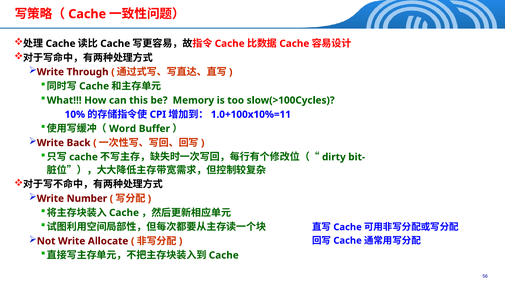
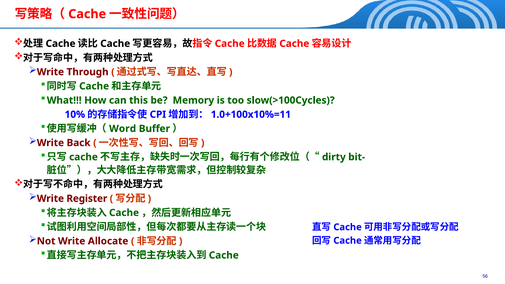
Number: Number -> Register
